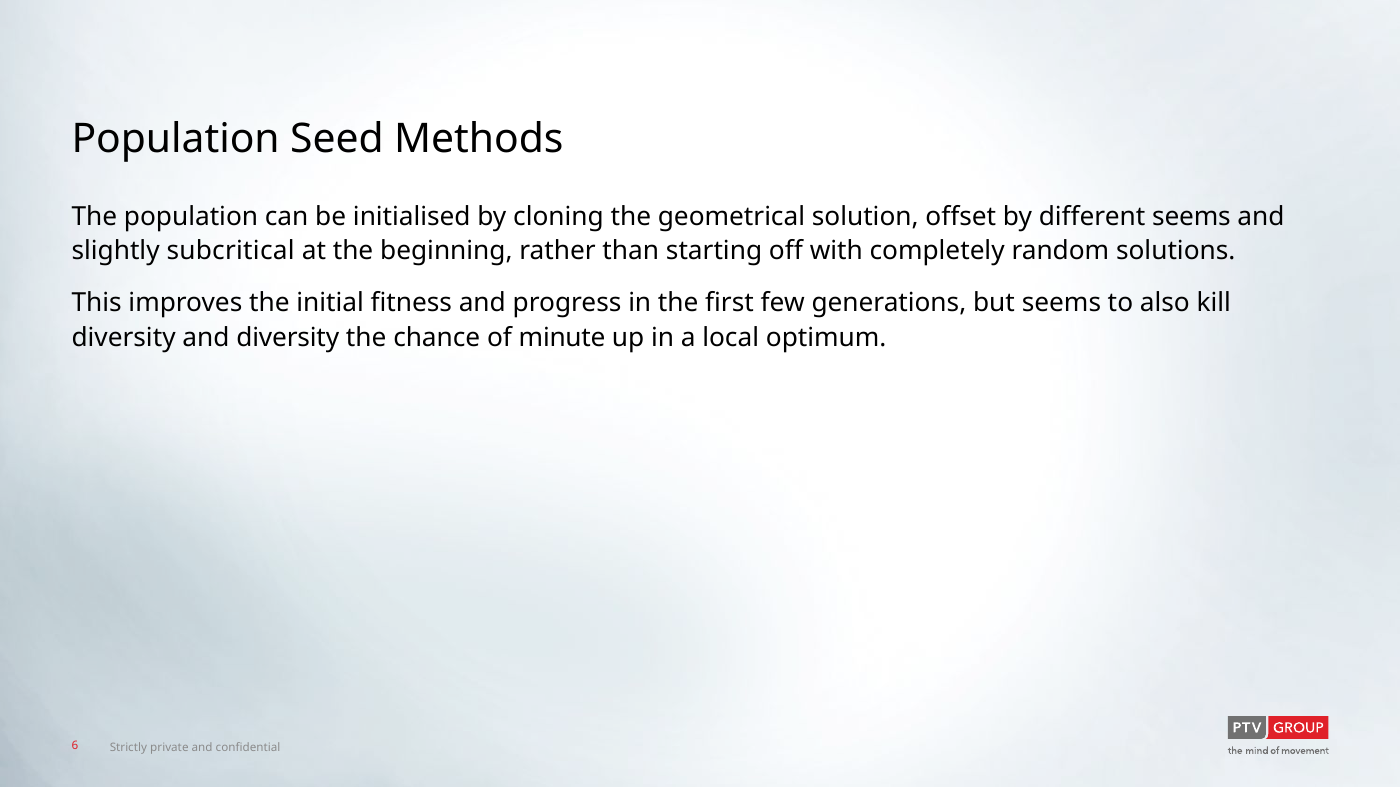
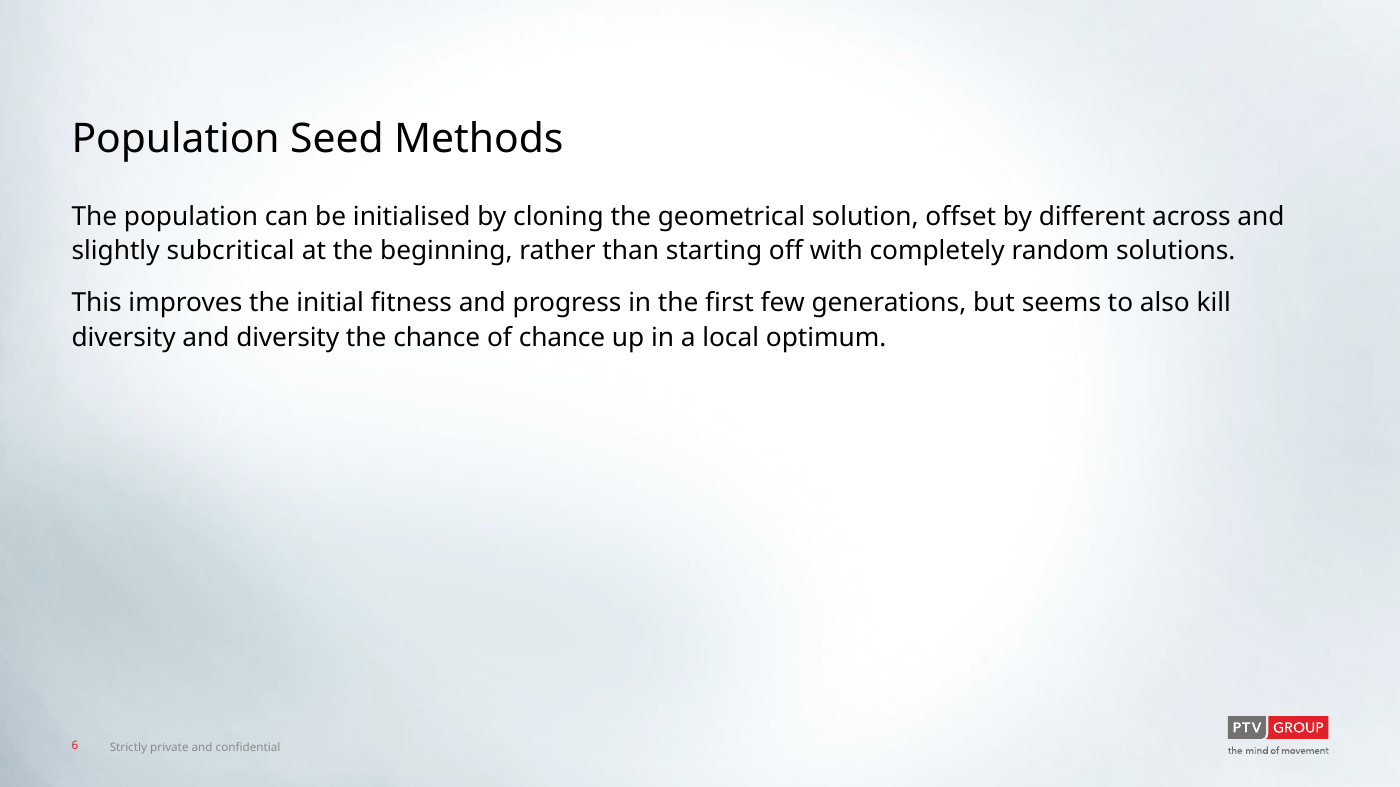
different seems: seems -> across
of minute: minute -> chance
